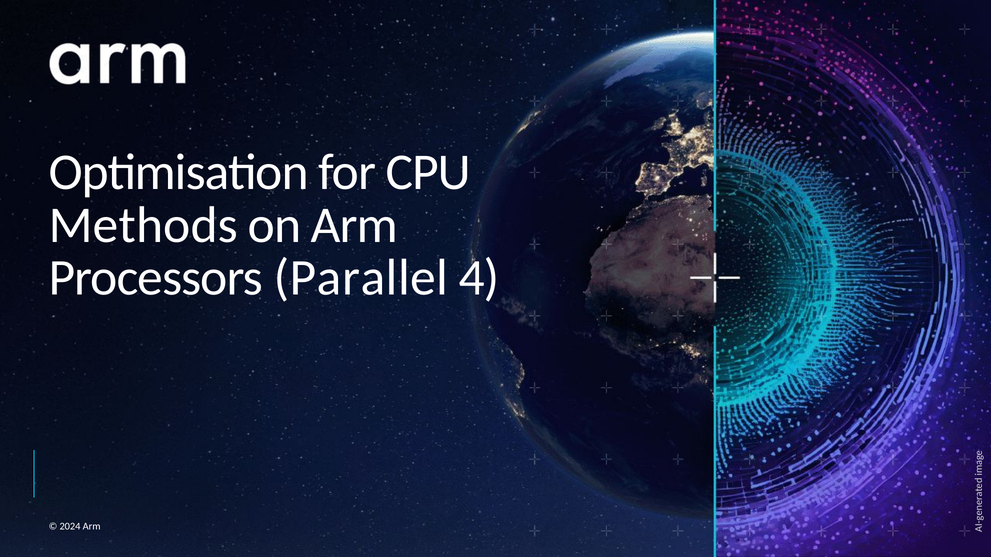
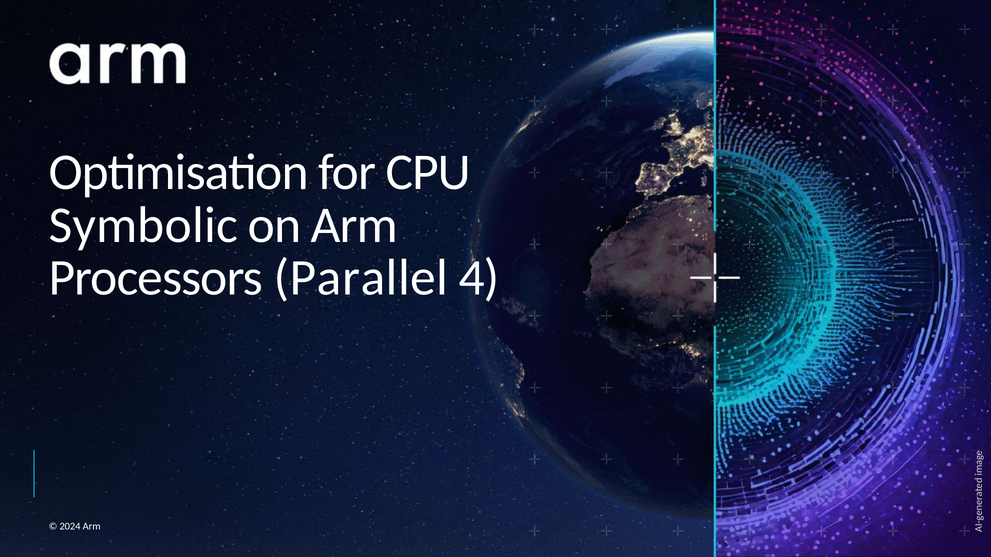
Methods: Methods -> Symbolic
